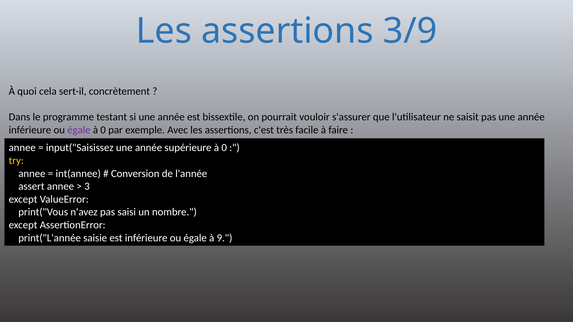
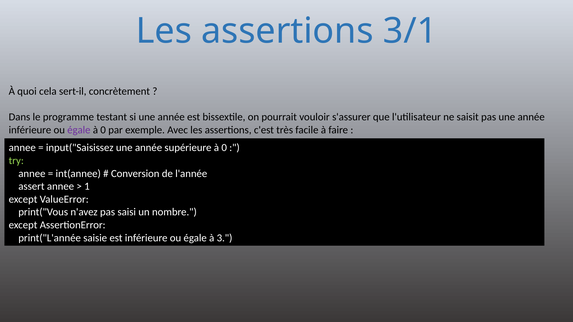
3/9: 3/9 -> 3/1
try colour: yellow -> light green
3: 3 -> 1
9: 9 -> 3
